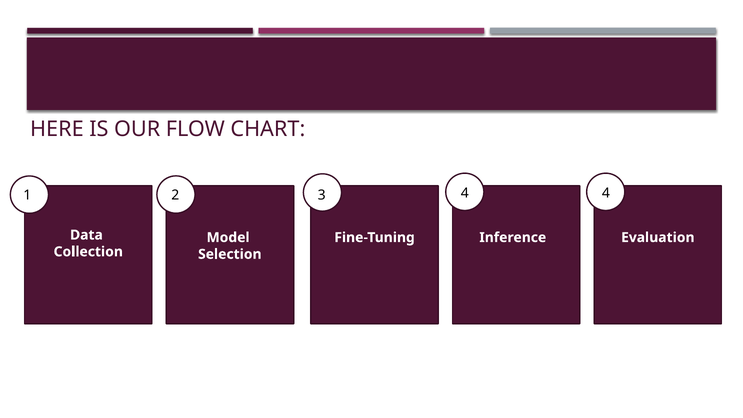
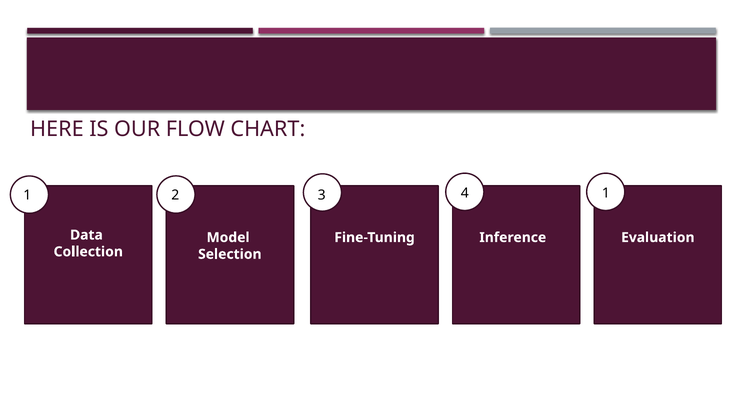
1 4: 4 -> 1
